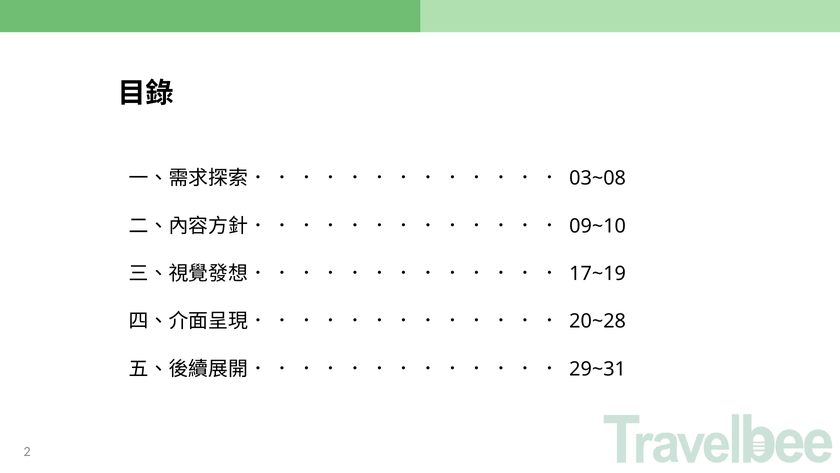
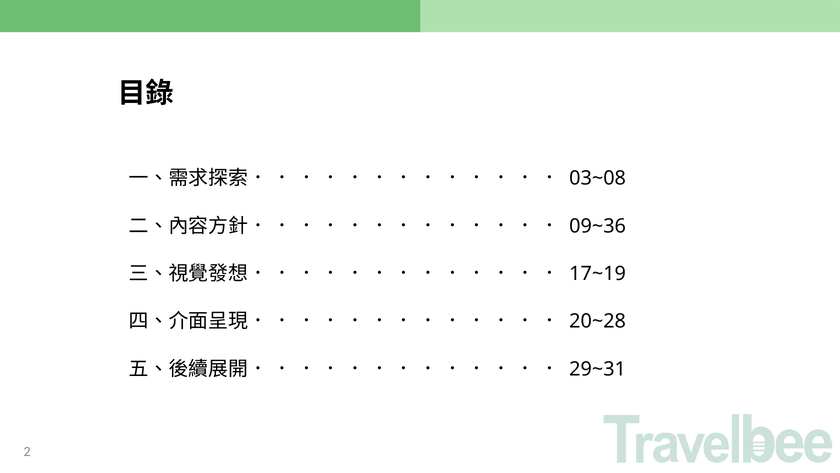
09~10: 09~10 -> 09~36
